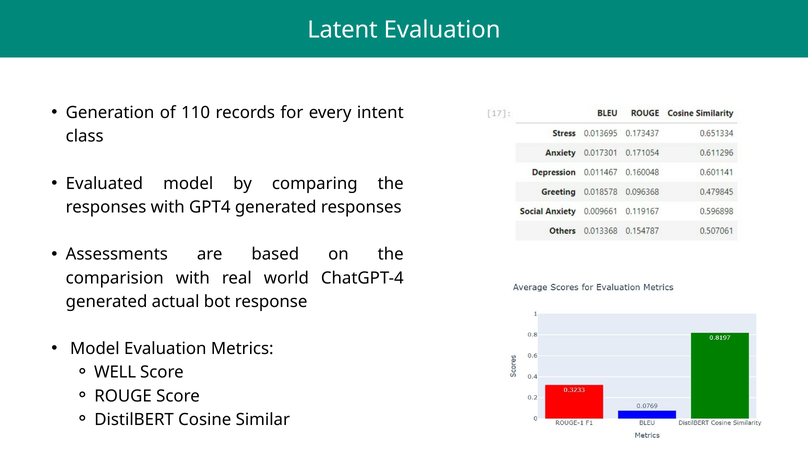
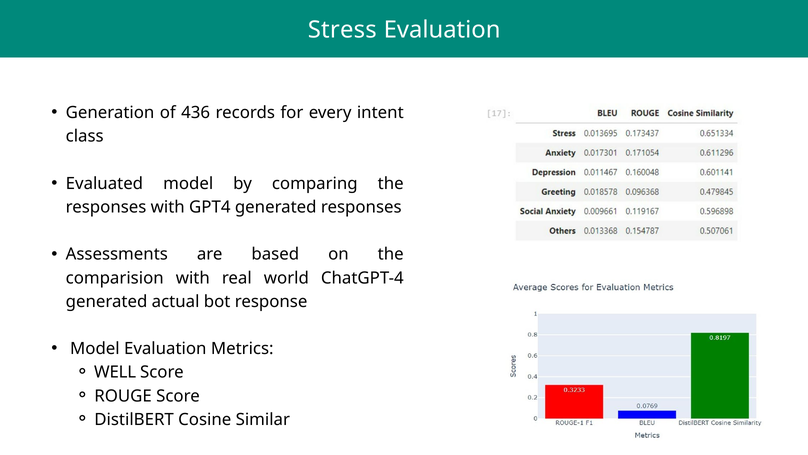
Latent: Latent -> Stress
110: 110 -> 436
